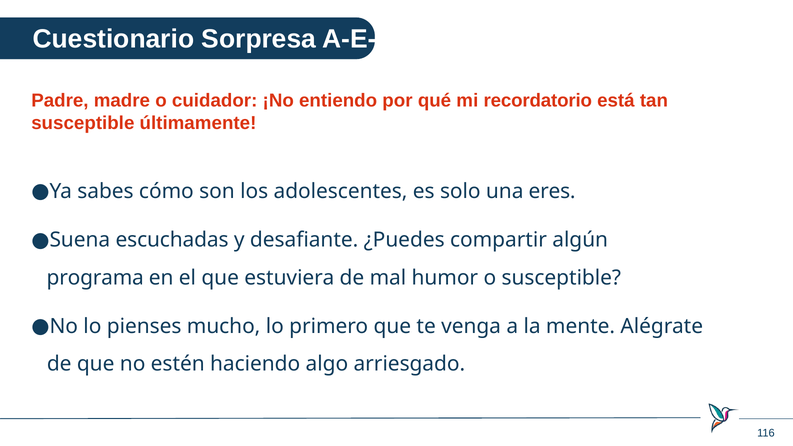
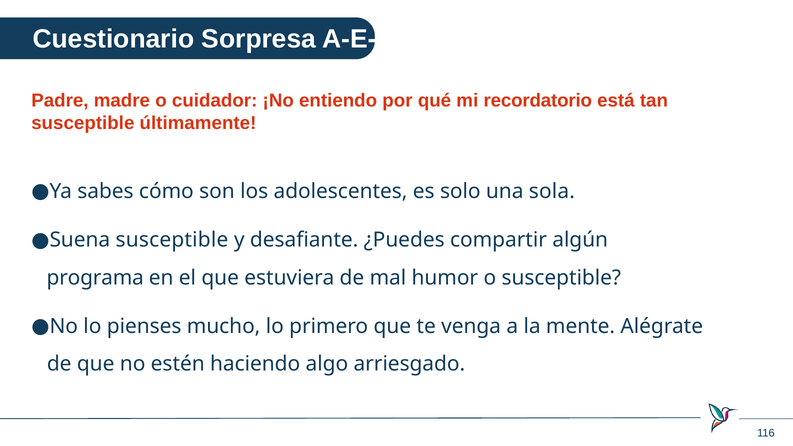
eres: eres -> sola
Suena escuchadas: escuchadas -> susceptible
